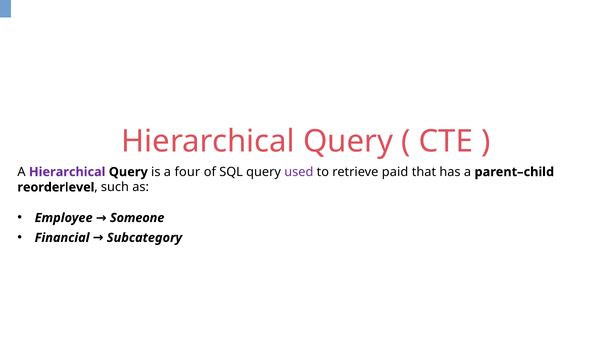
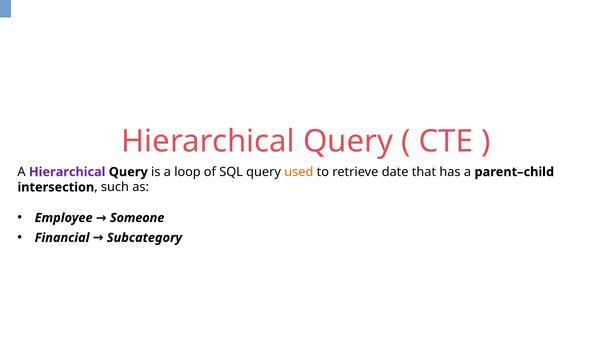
four: four -> loop
used colour: purple -> orange
paid: paid -> date
reorderlevel: reorderlevel -> intersection
